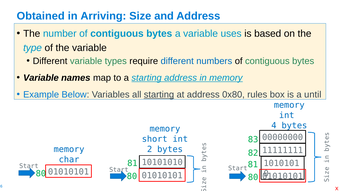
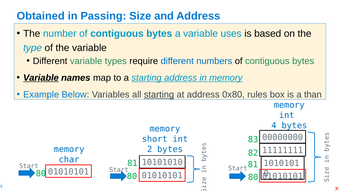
Arriving: Arriving -> Passing
Variable at (41, 78) underline: none -> present
until: until -> than
